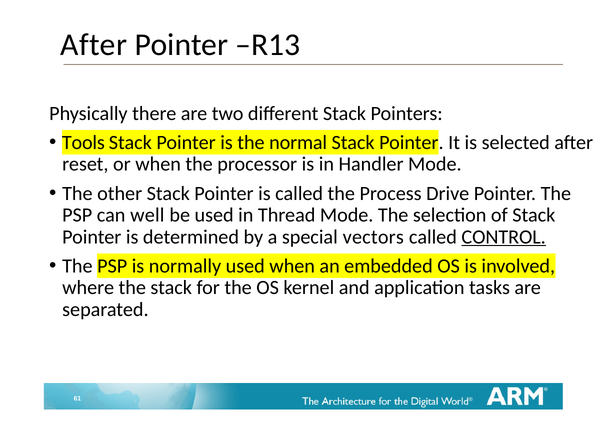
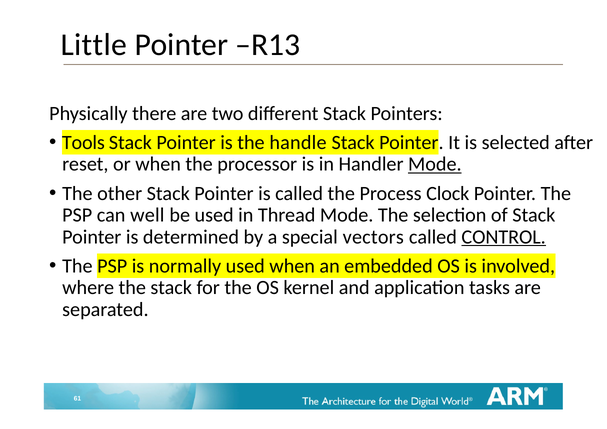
After at (94, 45): After -> Little
normal: normal -> handle
Mode at (435, 164) underline: none -> present
Drive: Drive -> Clock
